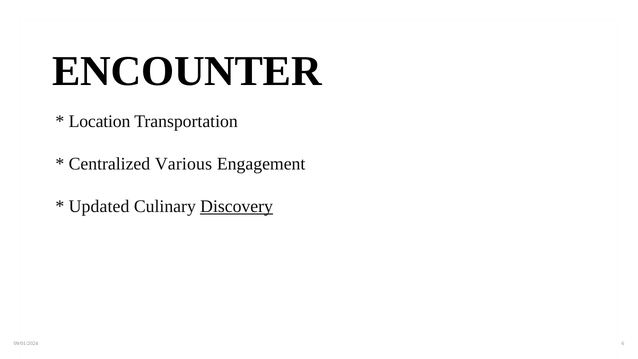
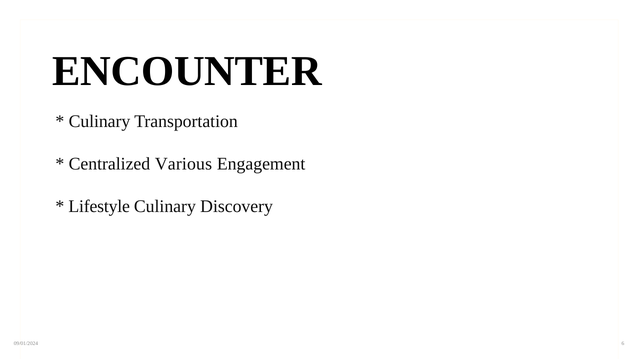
Location at (100, 121): Location -> Culinary
Updated: Updated -> Lifestyle
Discovery underline: present -> none
